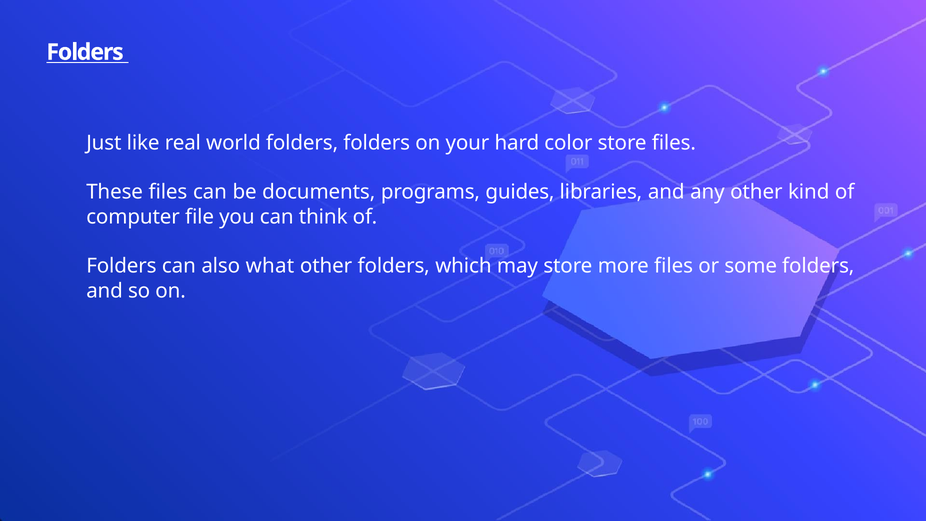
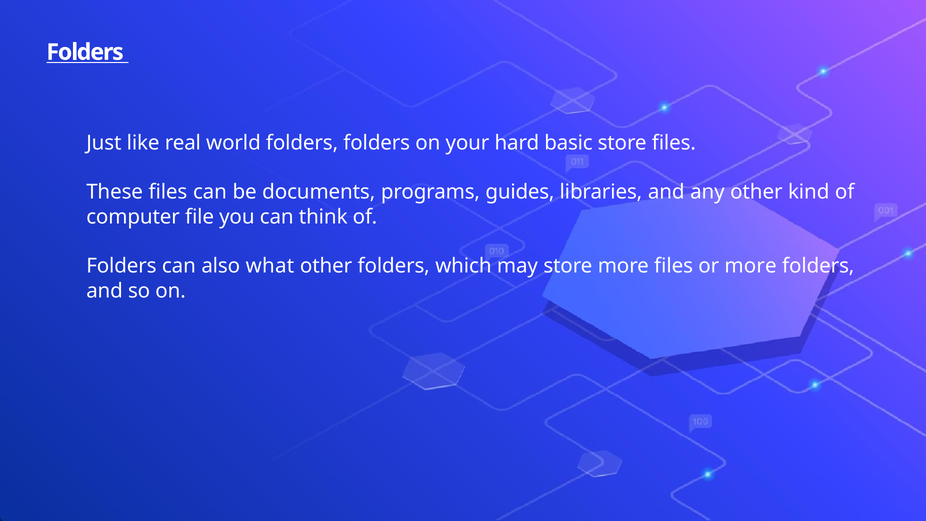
color: color -> basic
or some: some -> more
